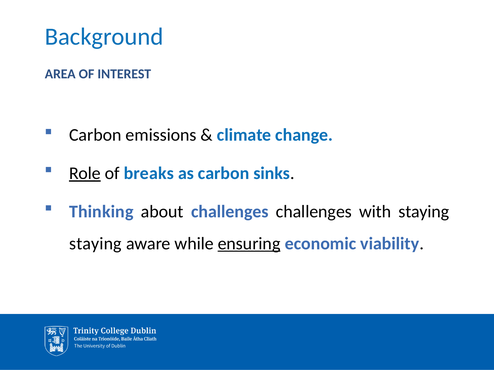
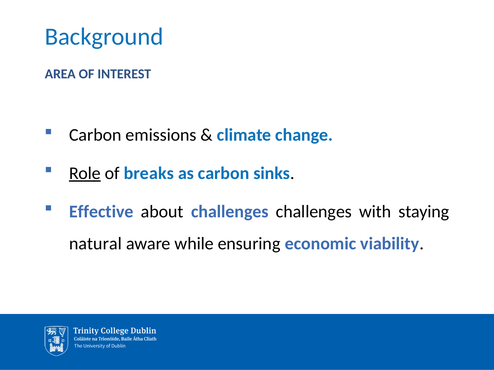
Thinking: Thinking -> Effective
staying at (95, 244): staying -> natural
ensuring underline: present -> none
